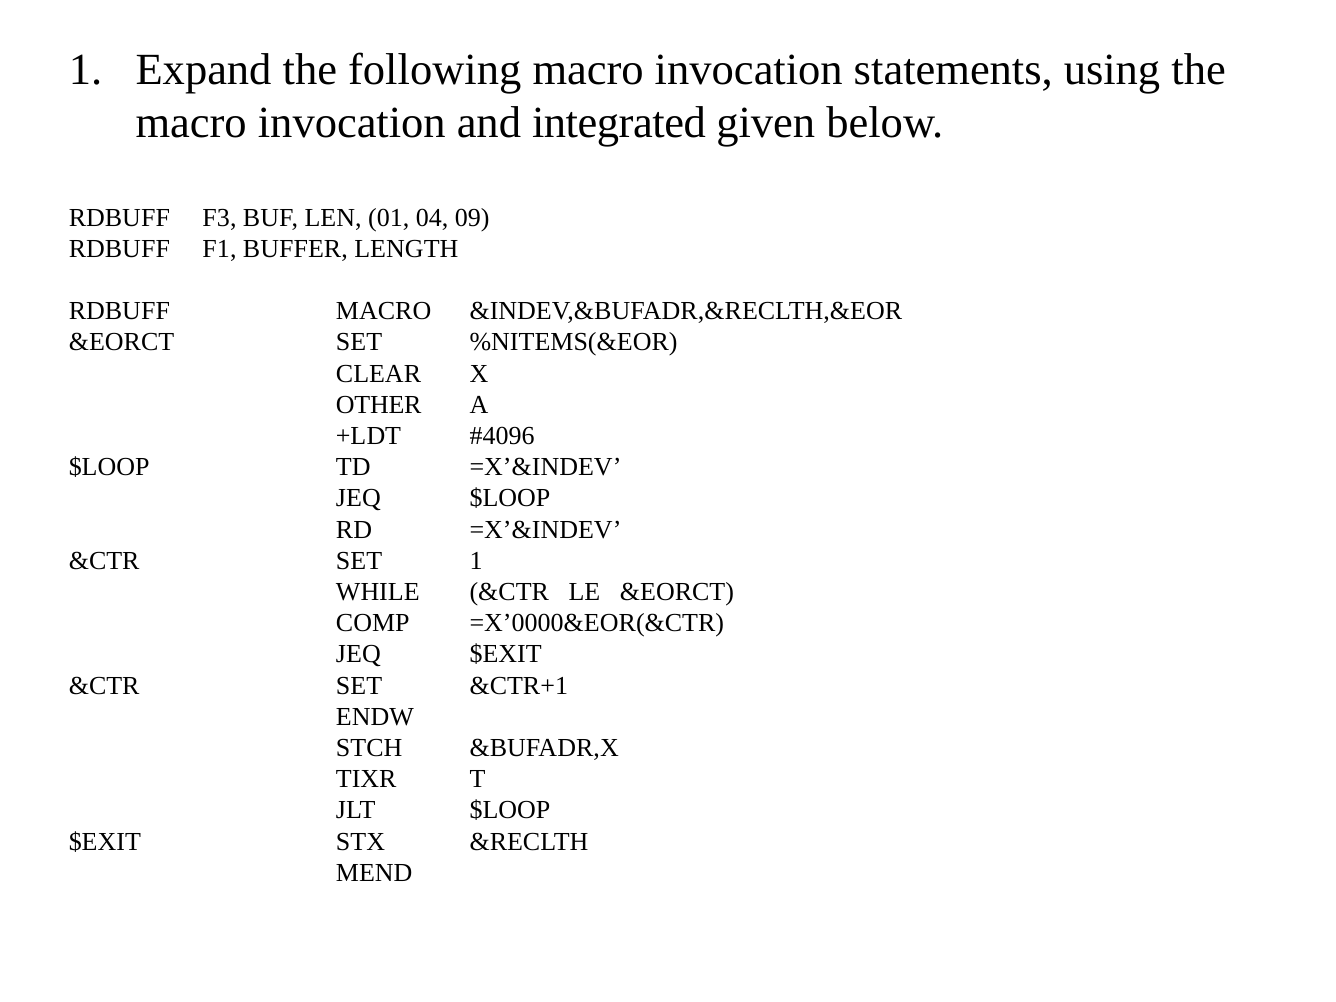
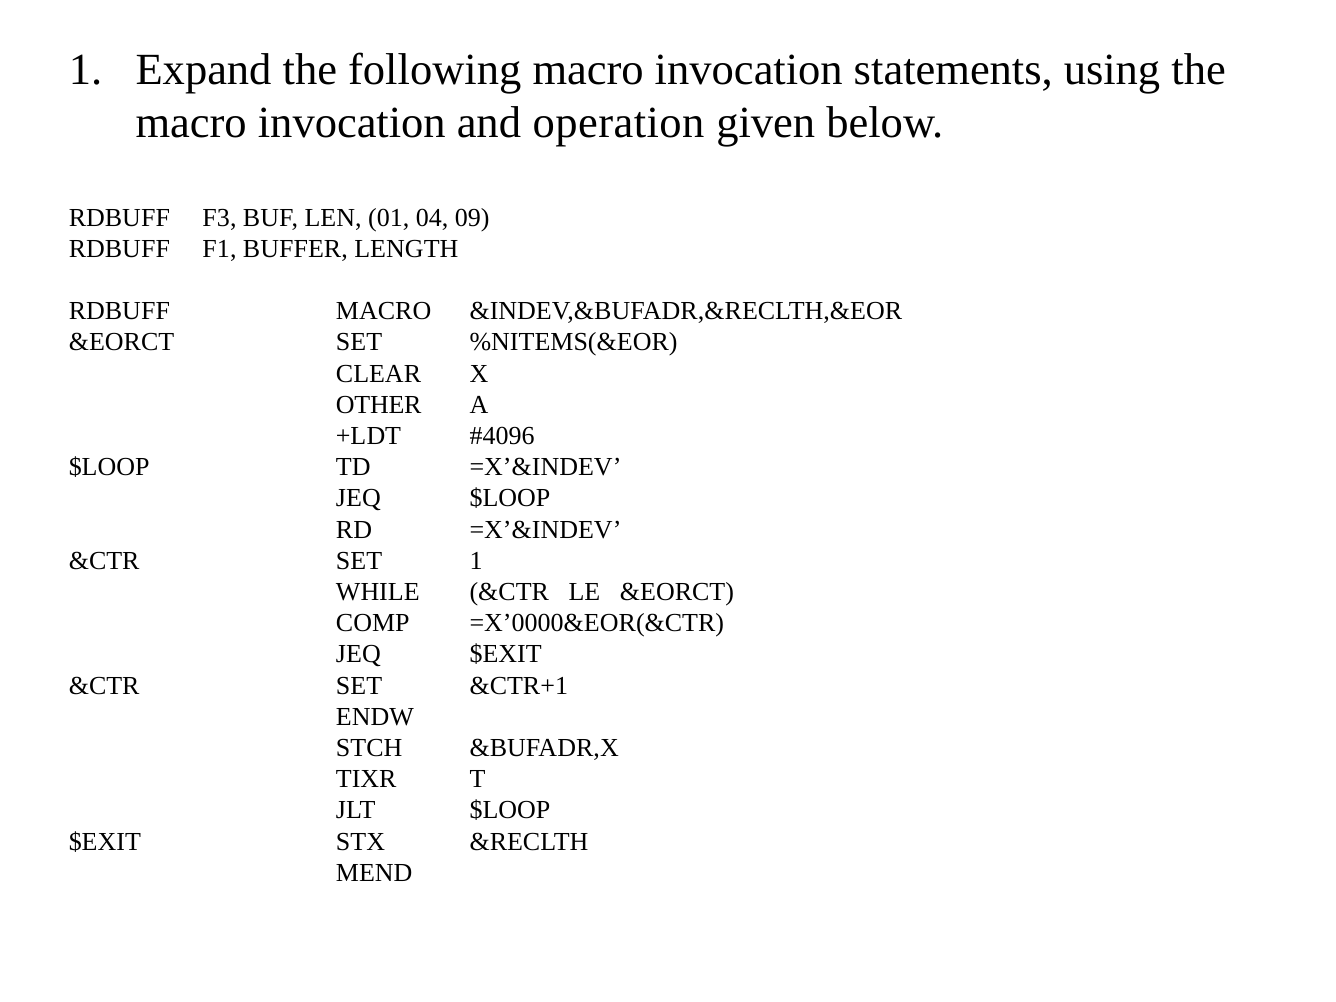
integrated: integrated -> operation
